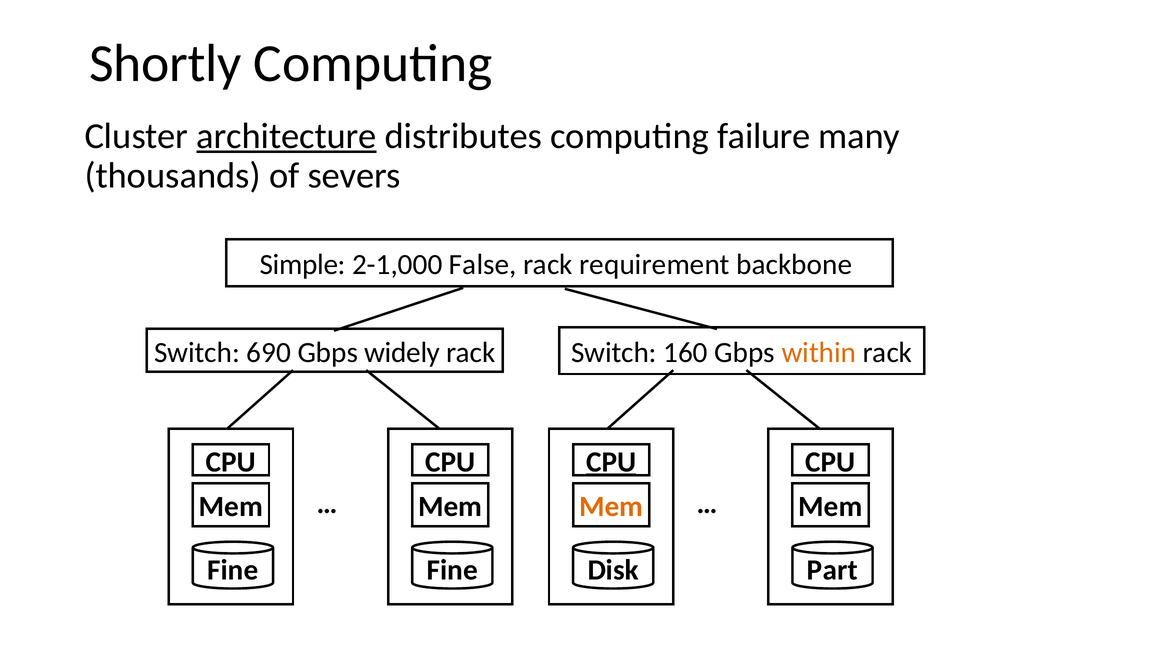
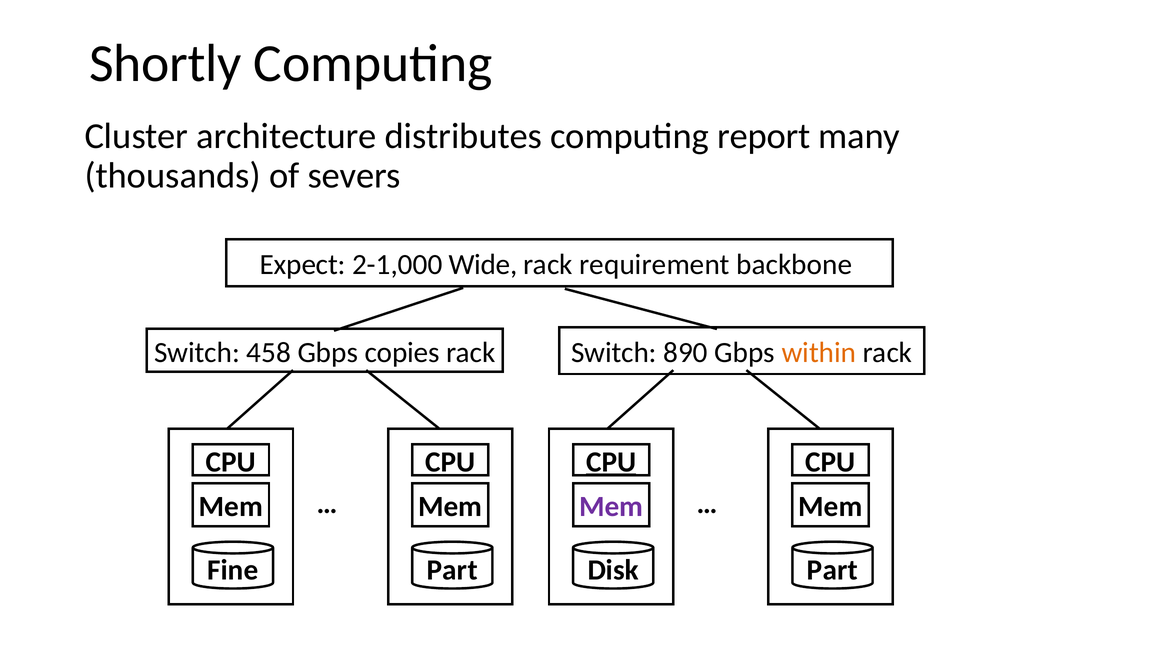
architecture underline: present -> none
failure: failure -> report
Simple: Simple -> Expect
False: False -> Wide
690: 690 -> 458
widely: widely -> copies
160: 160 -> 890
Mem at (611, 507) colour: orange -> purple
Fine at (452, 570): Fine -> Part
